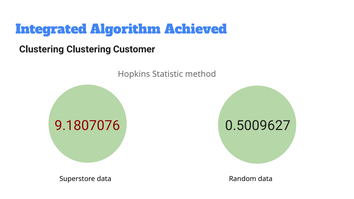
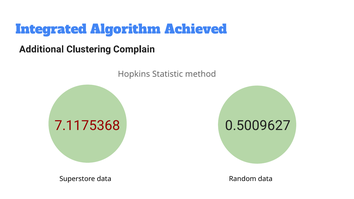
Clustering at (42, 49): Clustering -> Additional
Customer: Customer -> Complain
9.1807076: 9.1807076 -> 7.1175368
